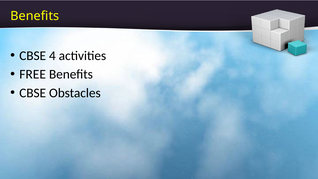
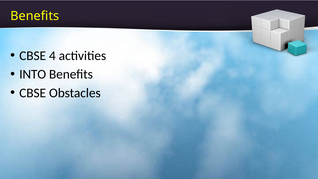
FREE: FREE -> INTO
